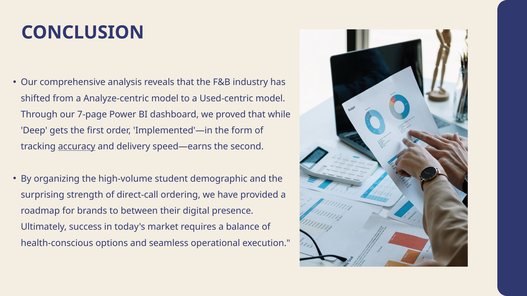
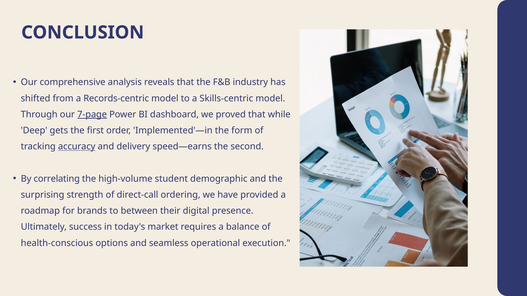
Analyze-centric: Analyze-centric -> Records-centric
Used-centric: Used-centric -> Skills-centric
7-page underline: none -> present
organizing: organizing -> correlating
